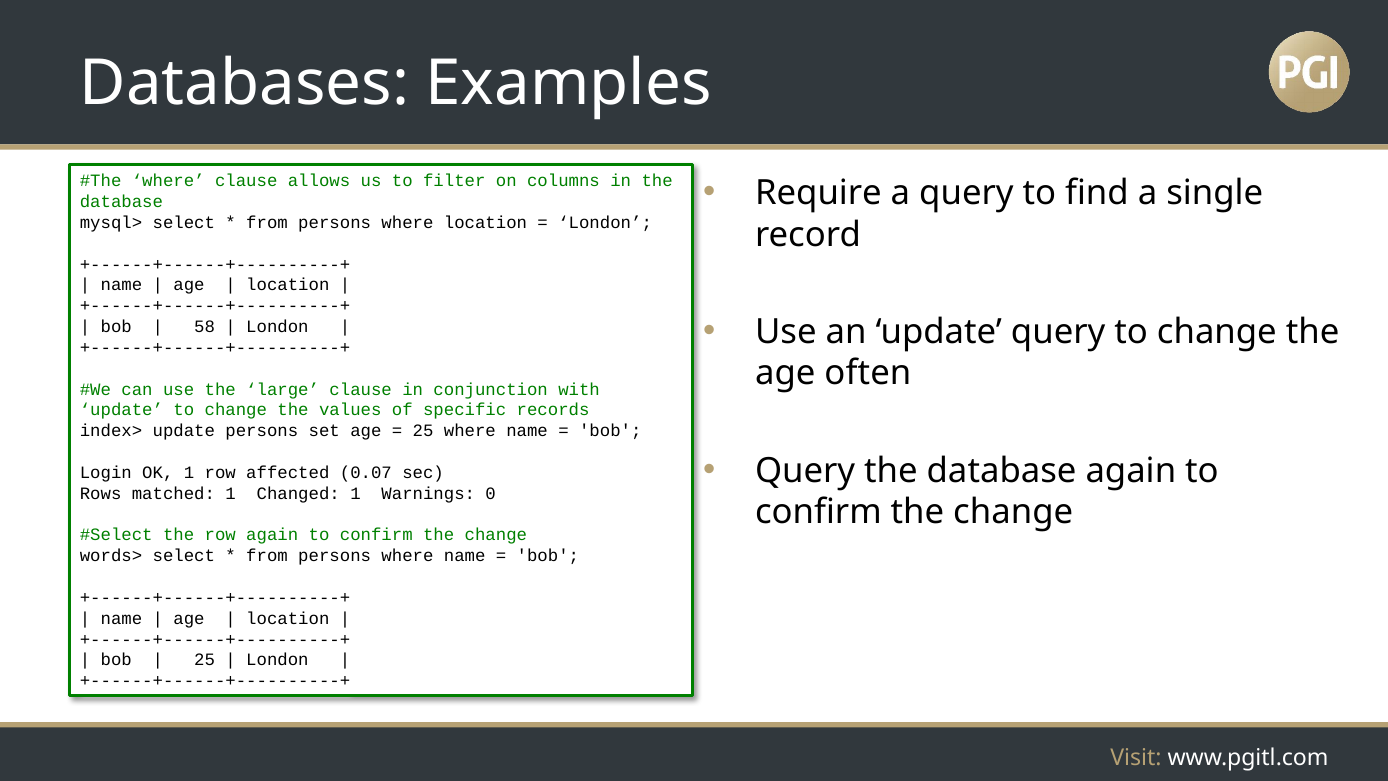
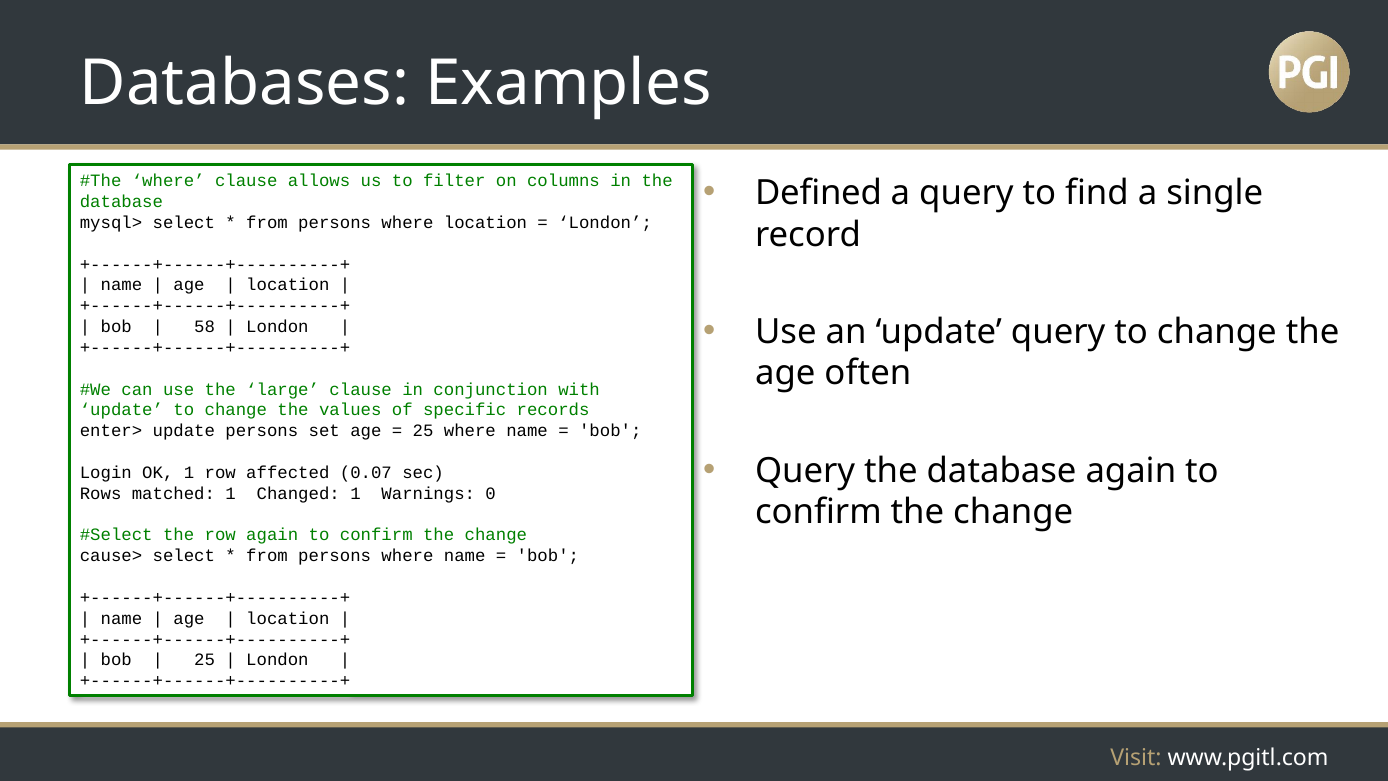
Require: Require -> Defined
index>: index> -> enter>
words>: words> -> cause>
